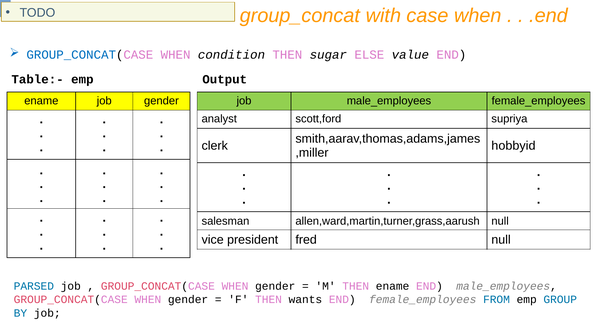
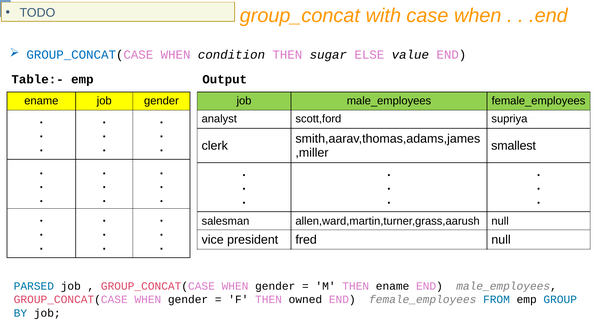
hobbyid: hobbyid -> smallest
wants: wants -> owned
